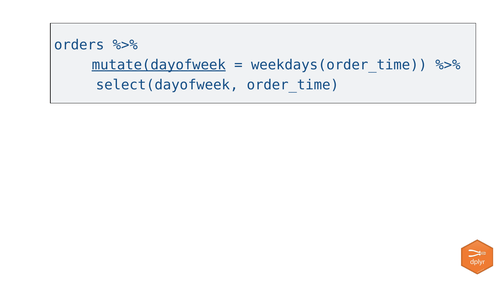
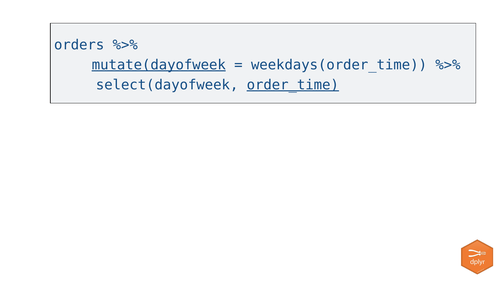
order_time underline: none -> present
